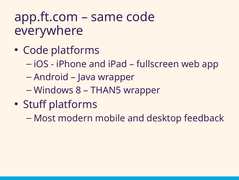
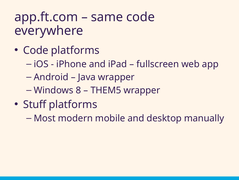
THAN5: THAN5 -> THEM5
feedback: feedback -> manually
